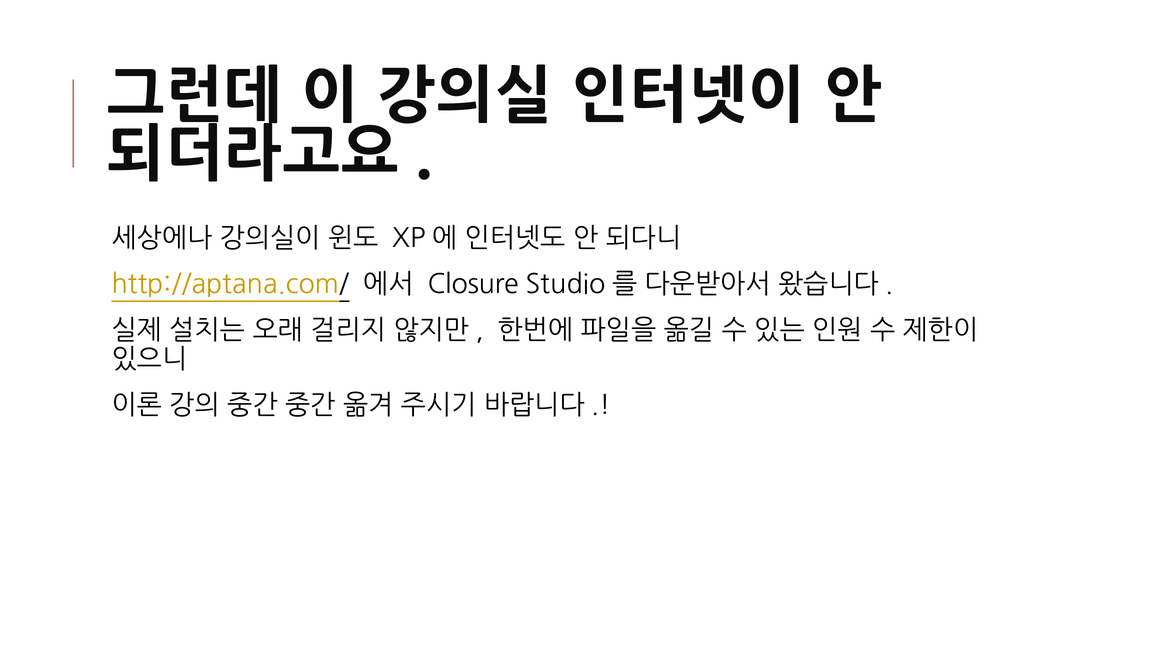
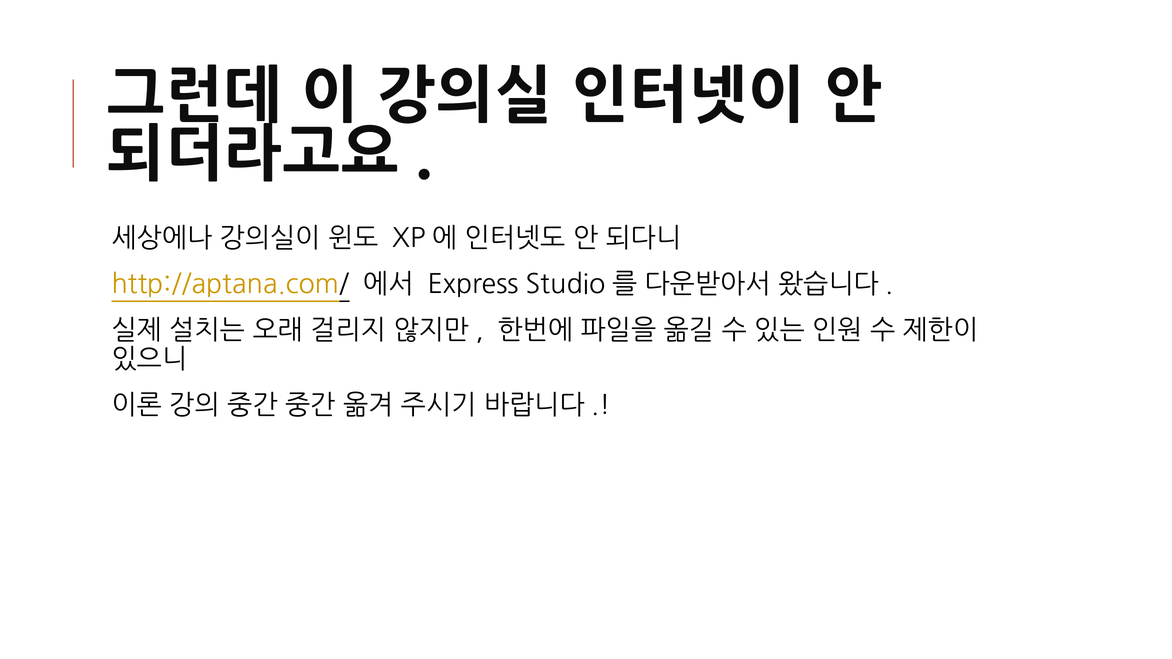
Closure: Closure -> Express
